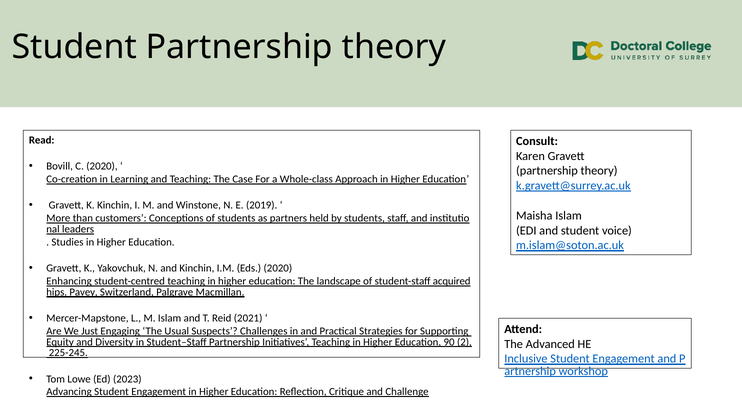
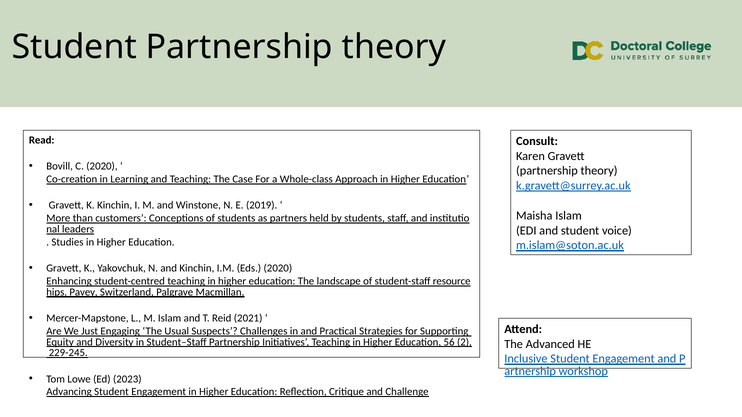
acquired: acquired -> resource
90: 90 -> 56
225-245: 225-245 -> 229-245
